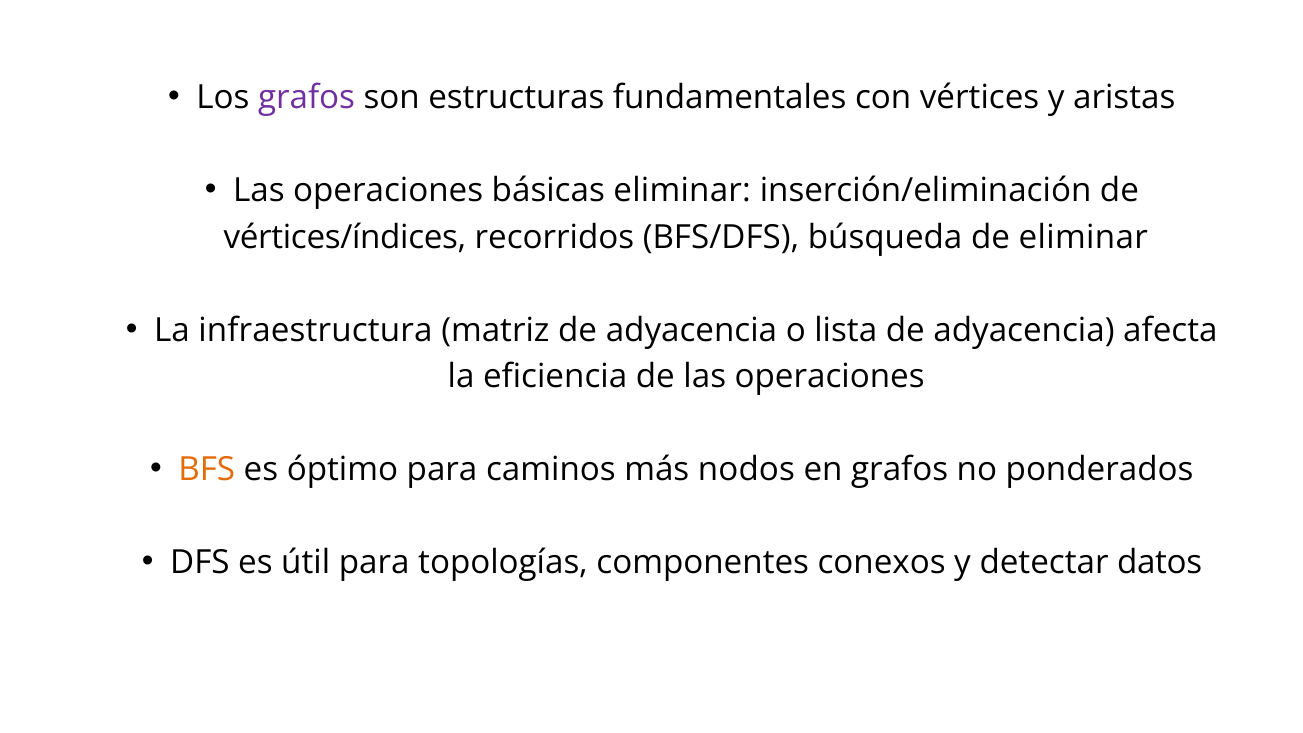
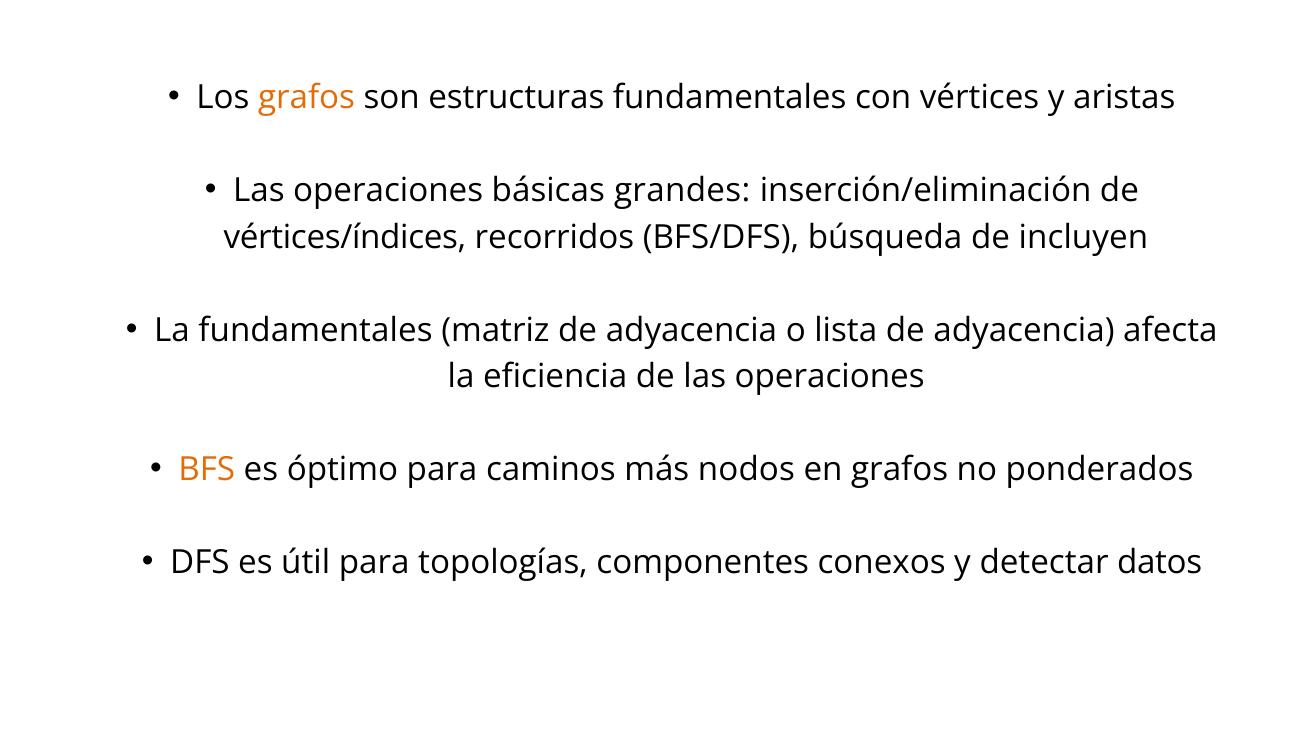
grafos at (306, 97) colour: purple -> orange
básicas eliminar: eliminar -> grandes
de eliminar: eliminar -> incluyen
La infraestructura: infraestructura -> fundamentales
